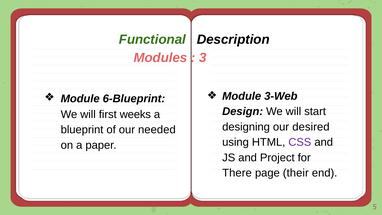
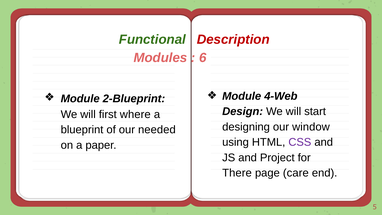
Description colour: black -> red
3: 3 -> 6
3-Web: 3-Web -> 4-Web
6-Blueprint: 6-Blueprint -> 2-Blueprint
weeks: weeks -> where
desired: desired -> window
their: their -> care
